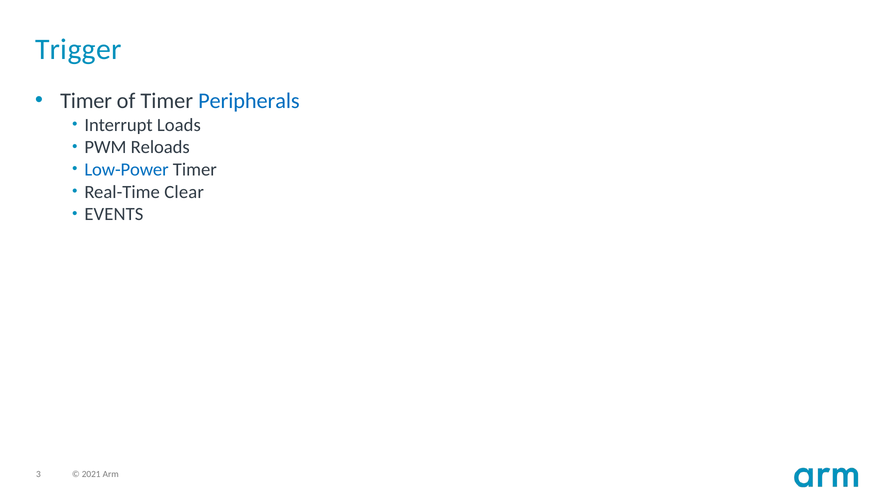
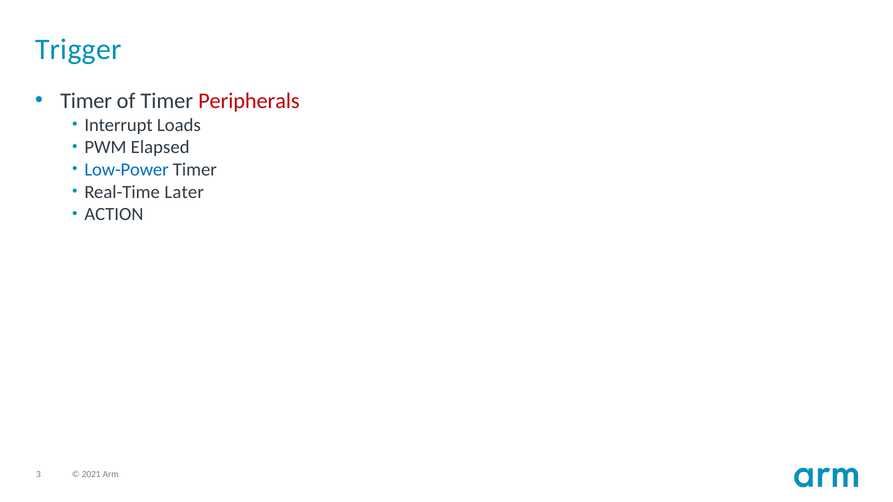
Peripherals colour: blue -> red
Reloads: Reloads -> Elapsed
Clear: Clear -> Later
EVENTS: EVENTS -> ACTION
